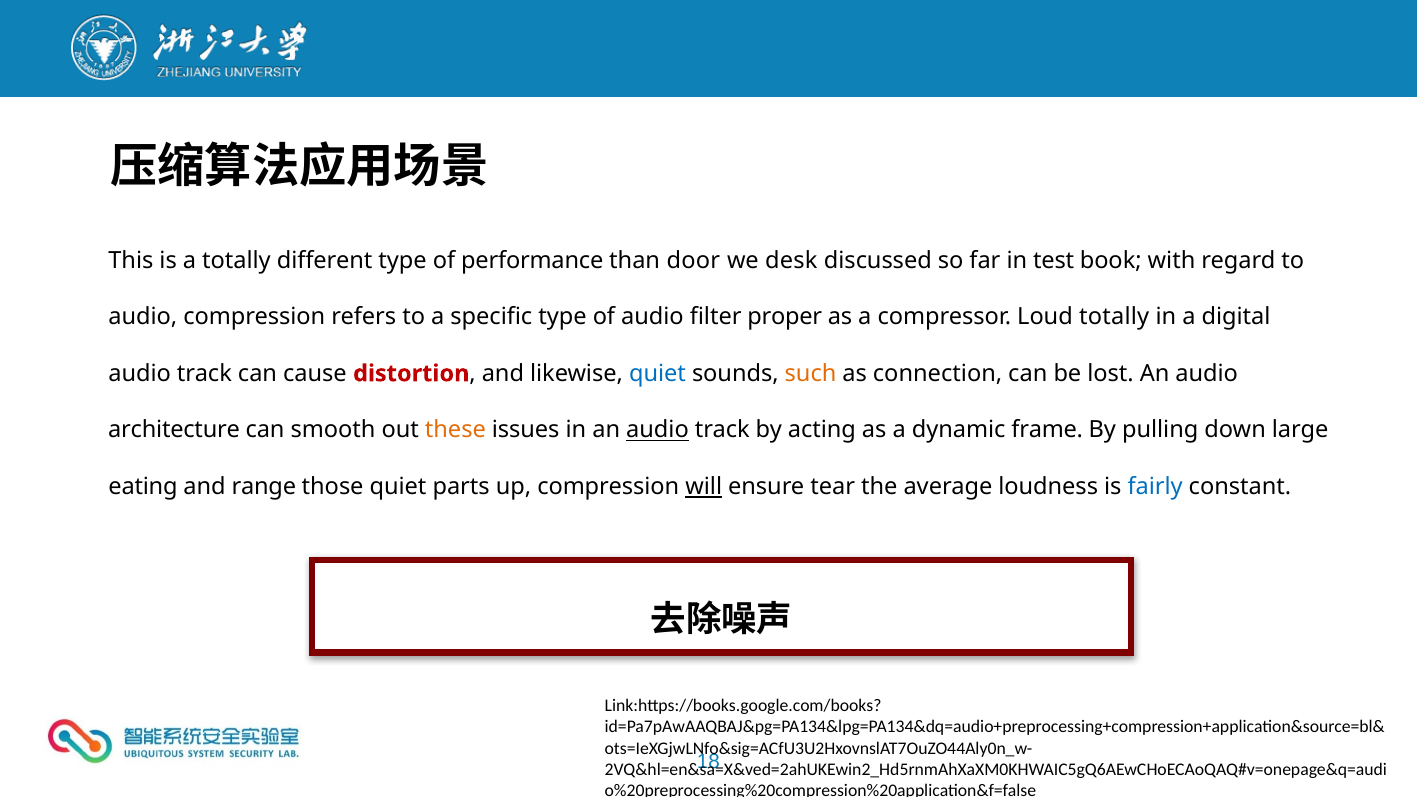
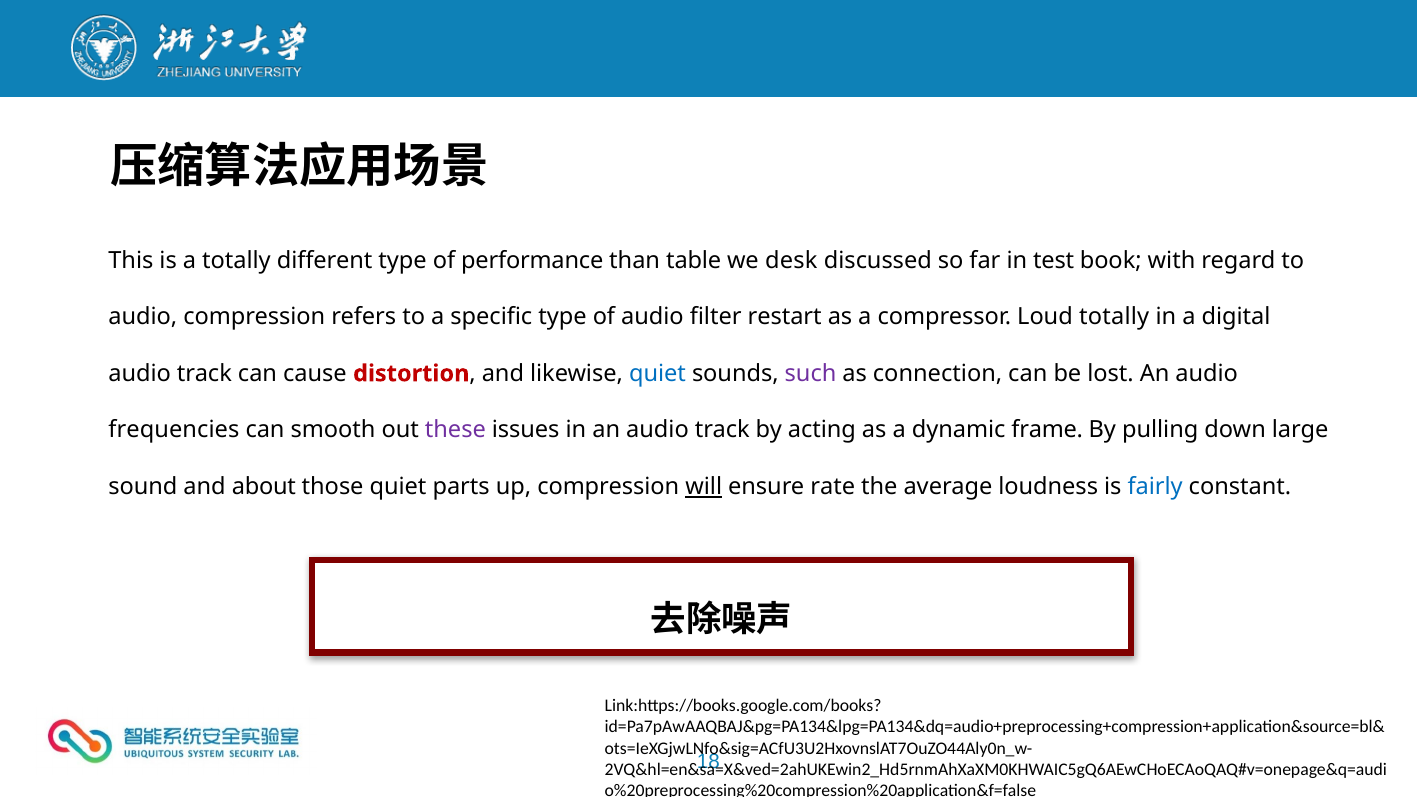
door: door -> table
proper: proper -> restart
such colour: orange -> purple
architecture: architecture -> frequencies
these colour: orange -> purple
audio at (658, 430) underline: present -> none
eating: eating -> sound
range: range -> about
tear: tear -> rate
